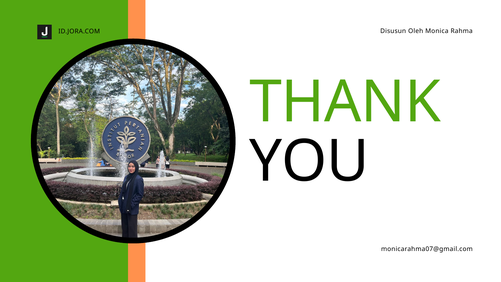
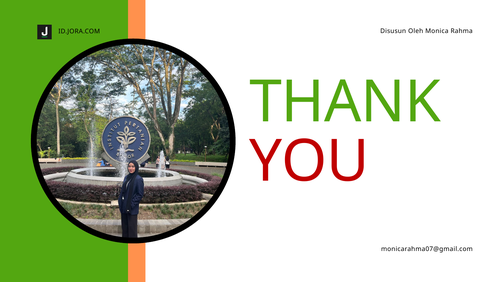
YOU colour: black -> red
